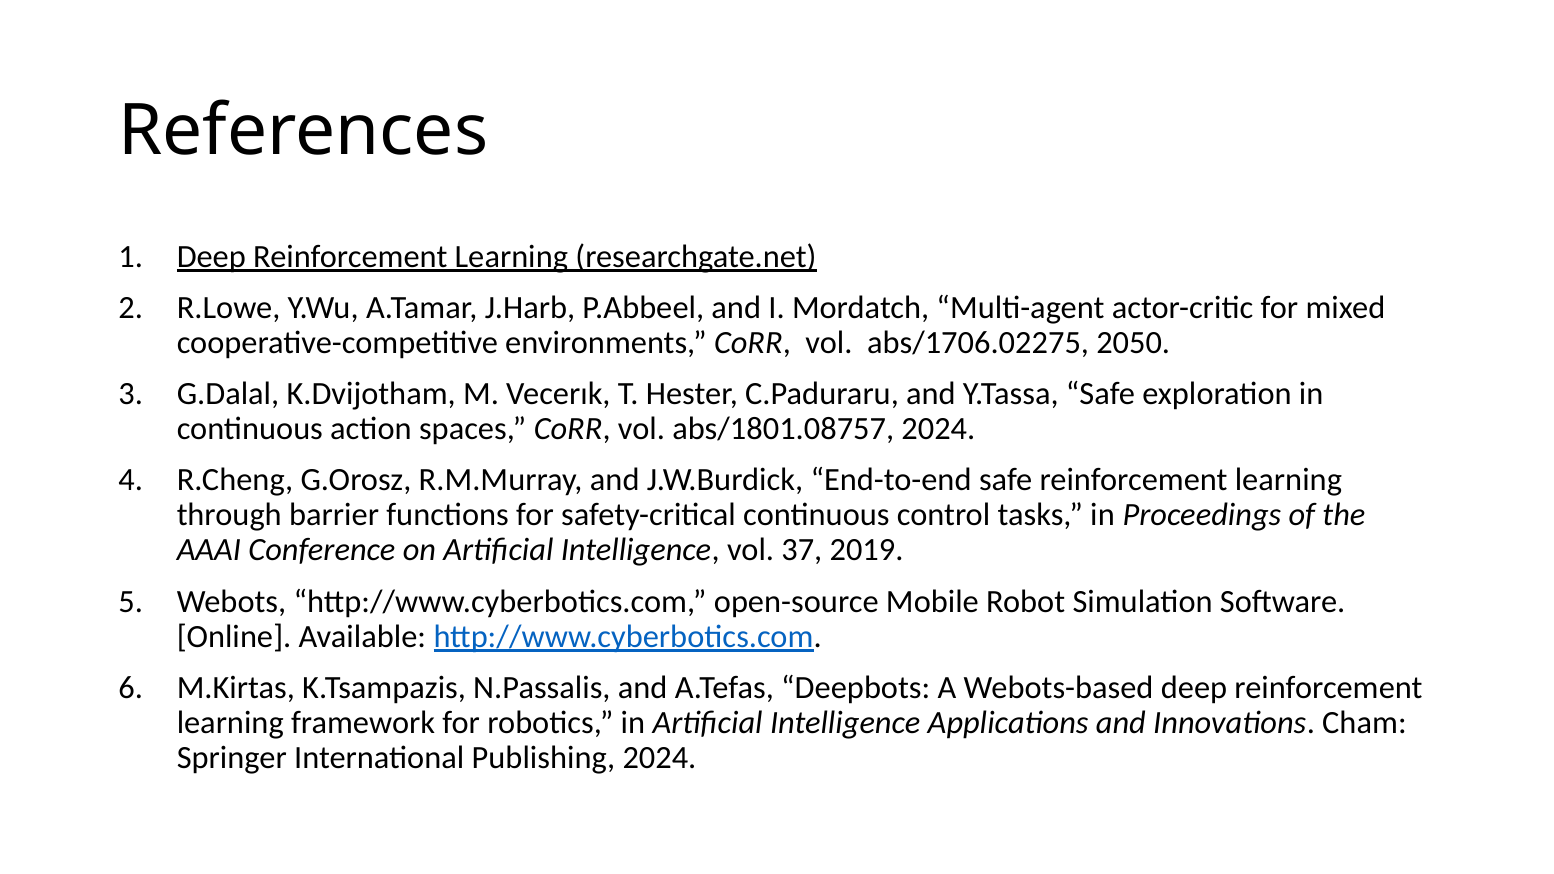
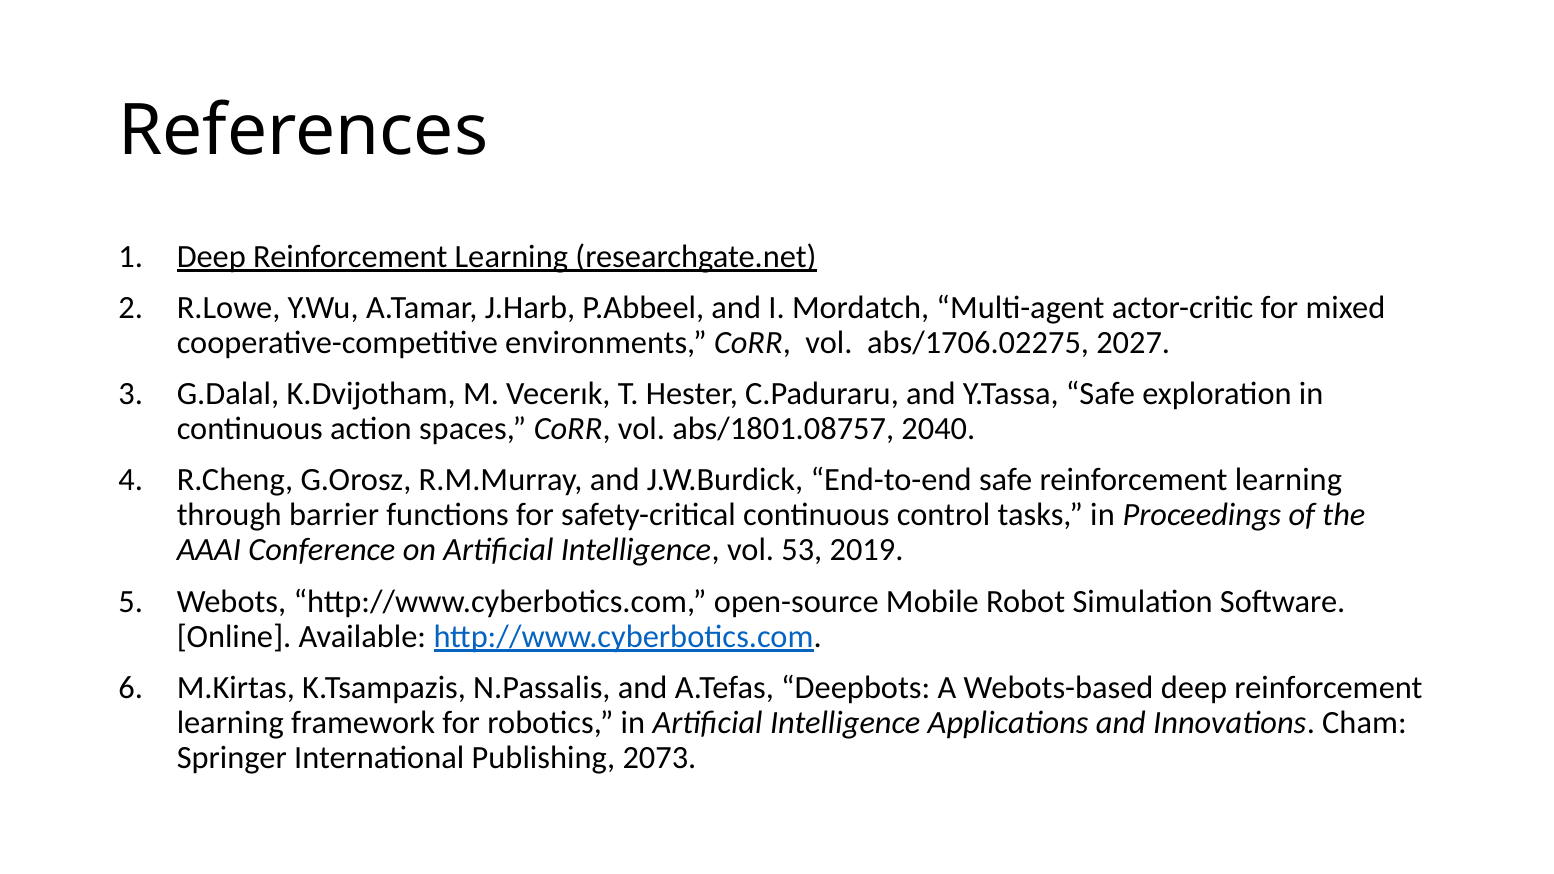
2050: 2050 -> 2027
abs/1801.08757 2024: 2024 -> 2040
37: 37 -> 53
Publishing 2024: 2024 -> 2073
